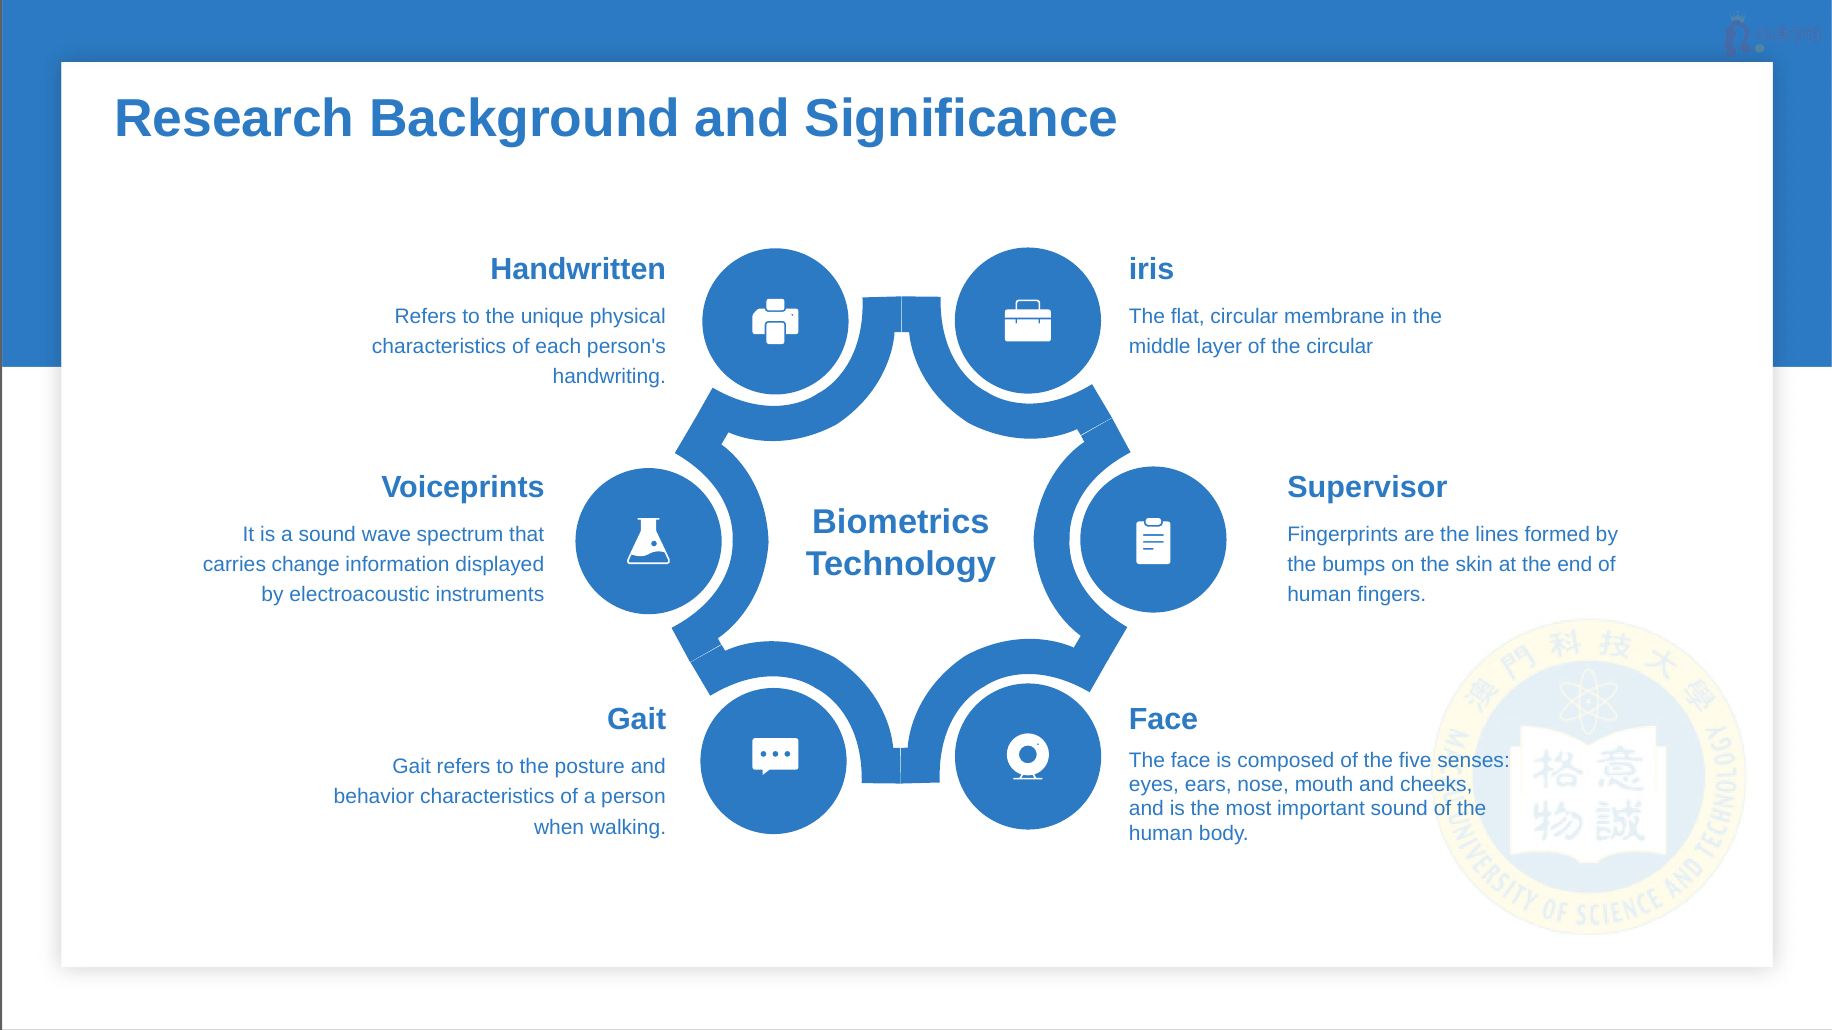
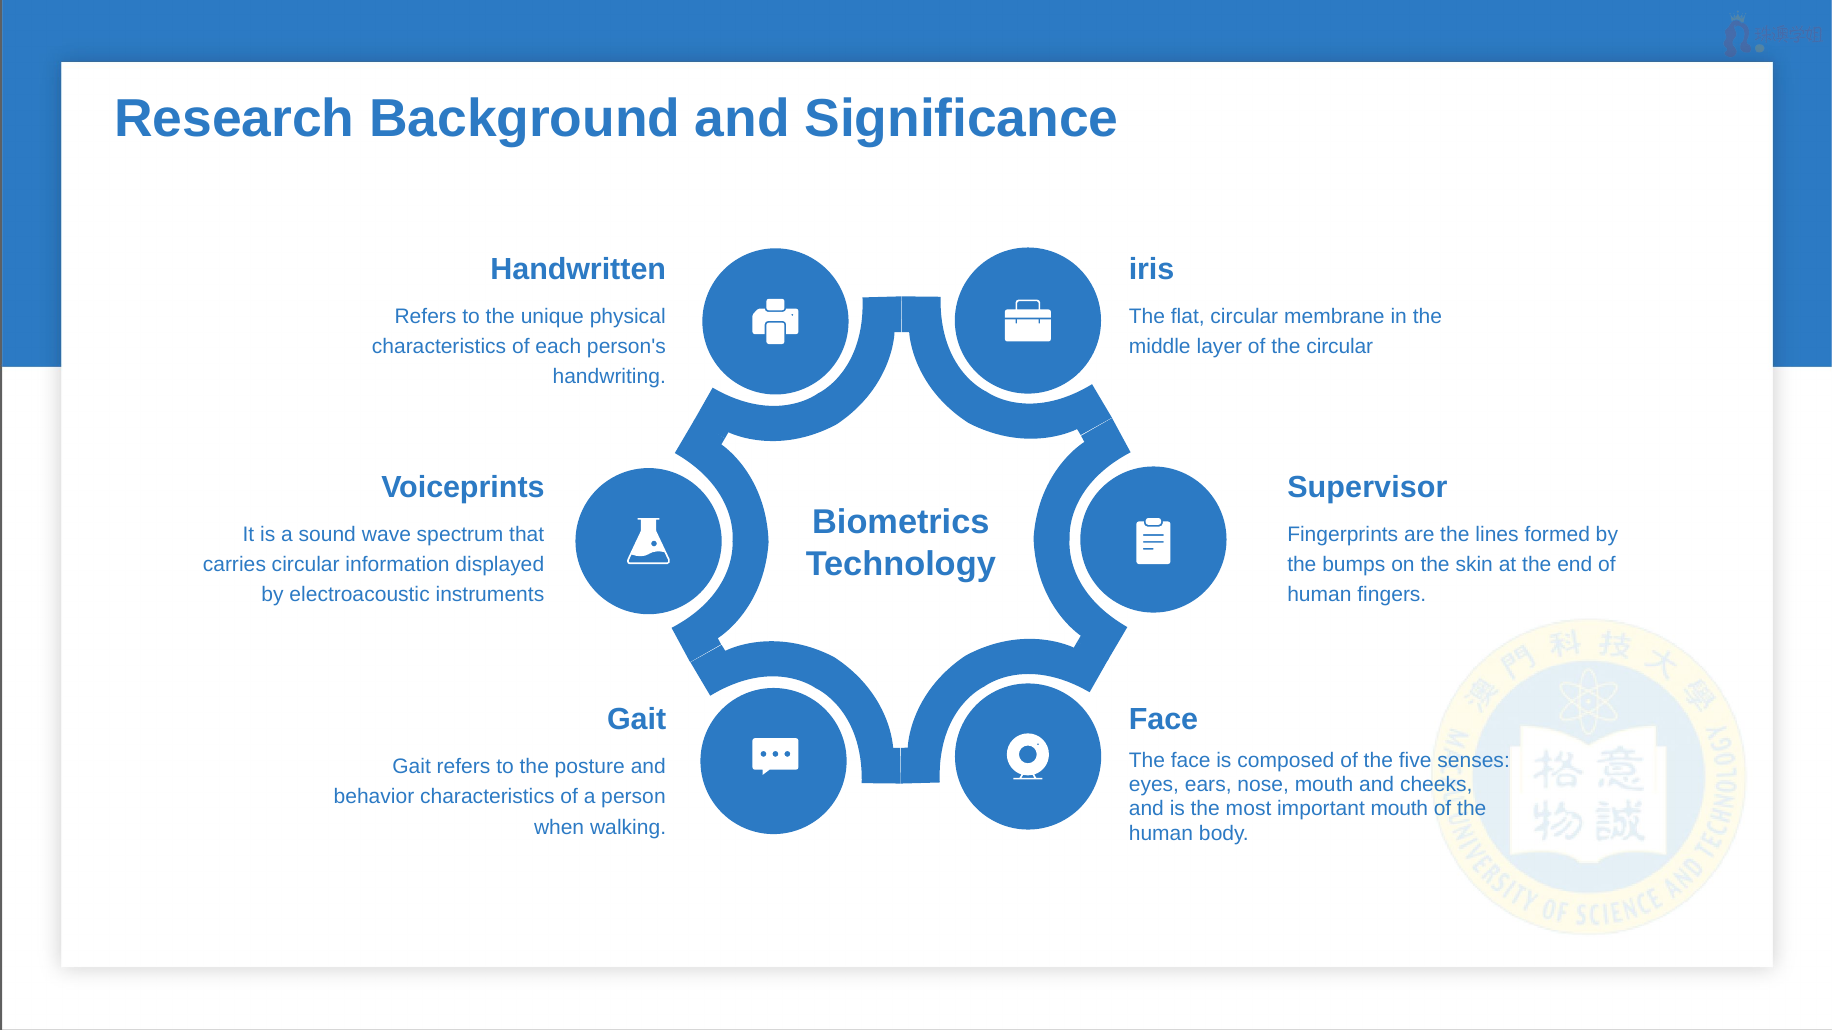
carries change: change -> circular
important sound: sound -> mouth
